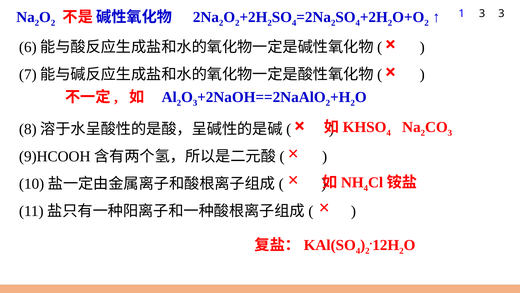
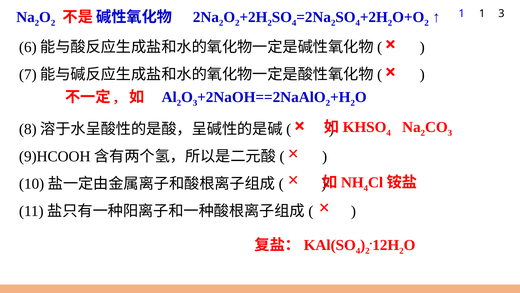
1 3: 3 -> 1
